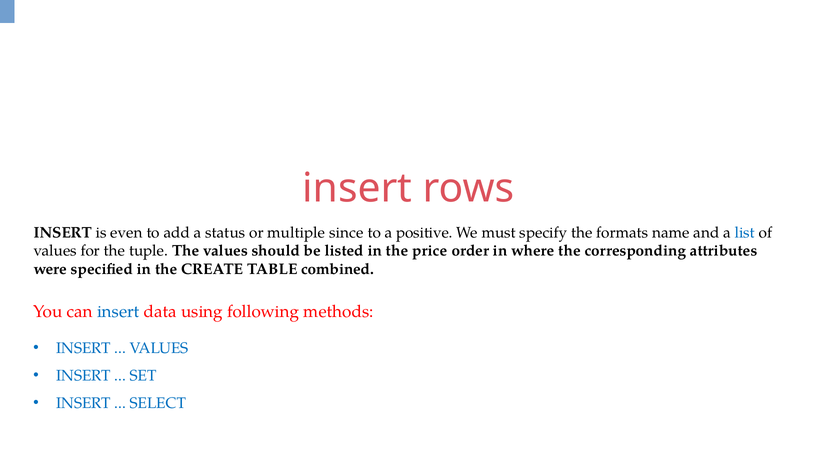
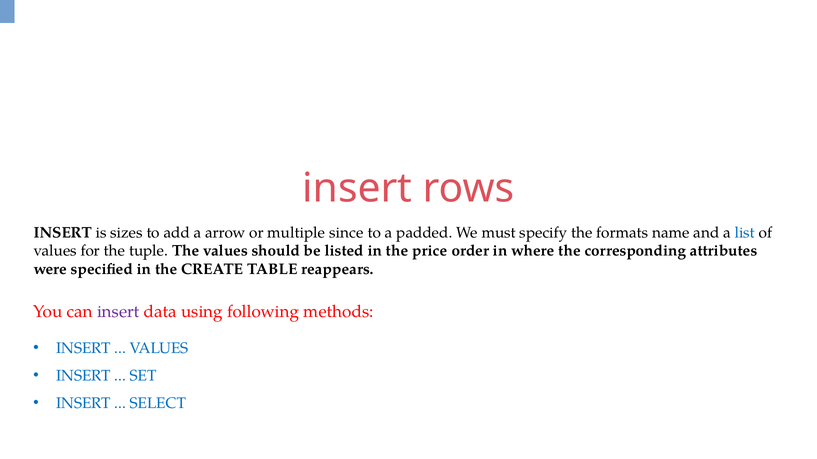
even: even -> sizes
status: status -> arrow
positive: positive -> padded
combined: combined -> reappears
insert at (118, 312) colour: blue -> purple
